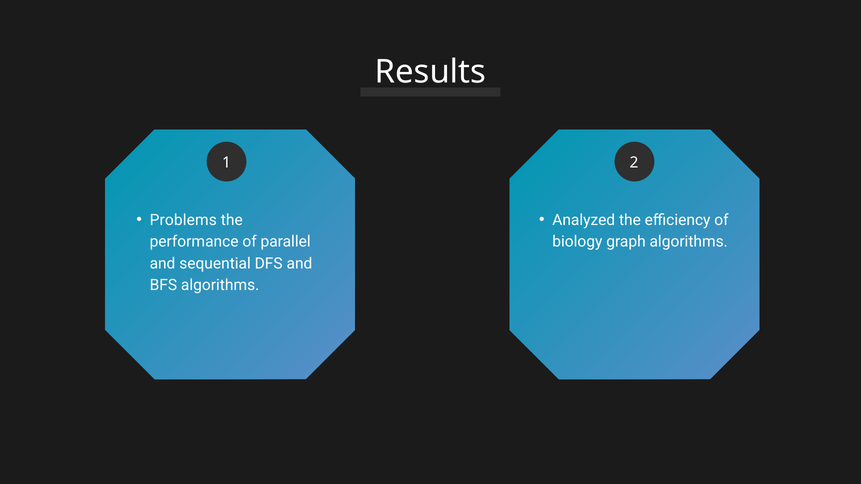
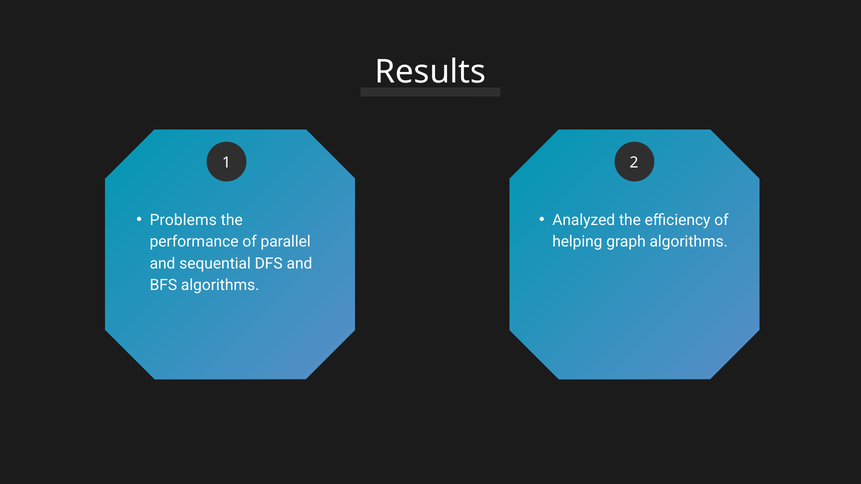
biology: biology -> helping
